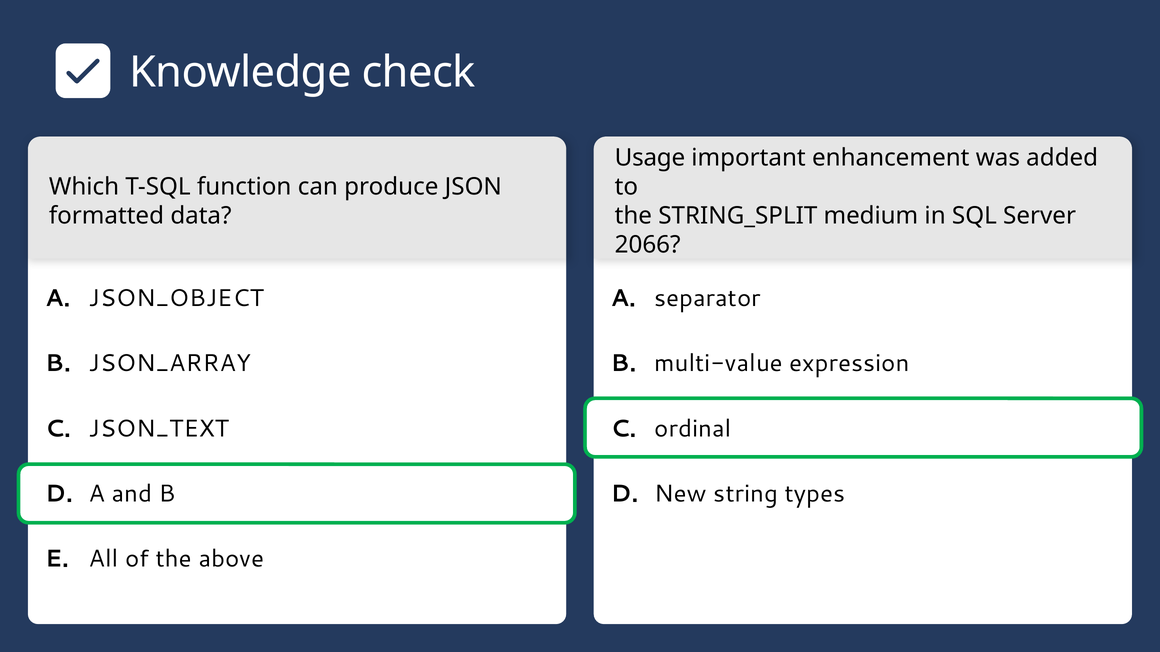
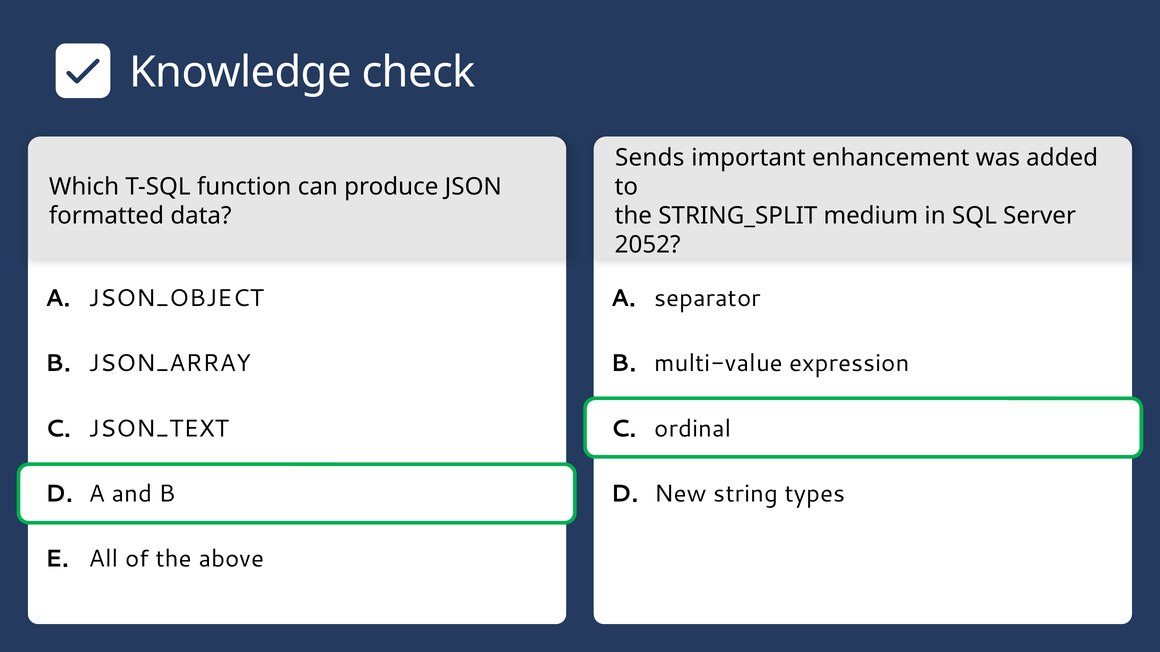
Usage: Usage -> Sends
2066: 2066 -> 2052
